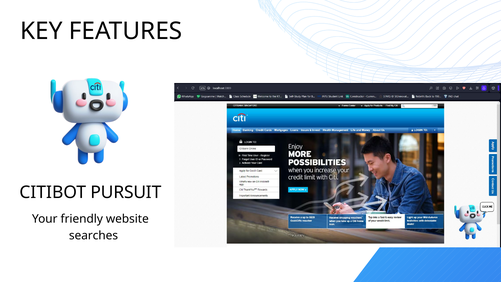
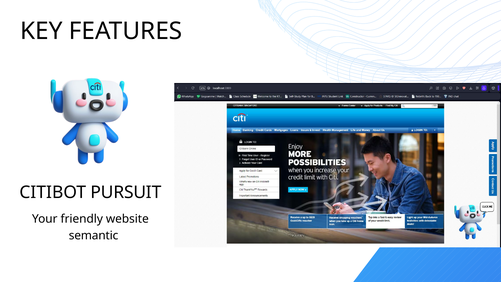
searches: searches -> semantic
